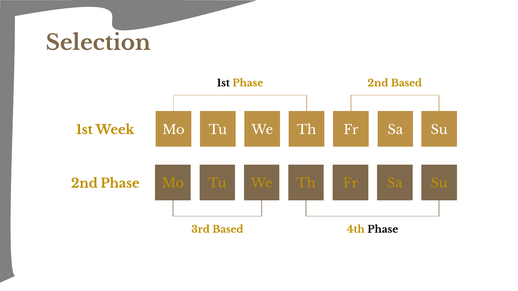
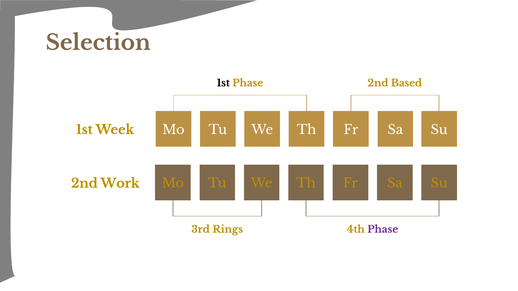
2nd Phase: Phase -> Work
3rd Based: Based -> Rings
Phase at (383, 230) colour: black -> purple
